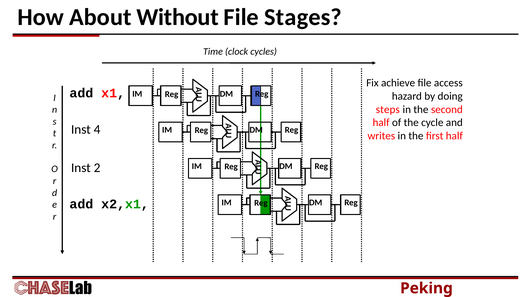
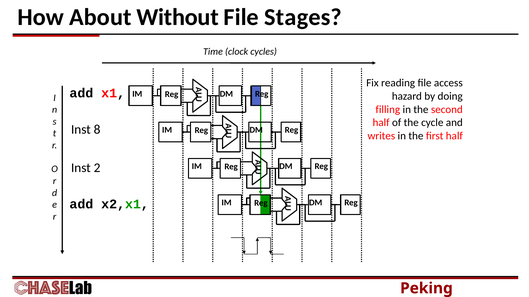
achieve: achieve -> reading
steps: steps -> filling
4: 4 -> 8
